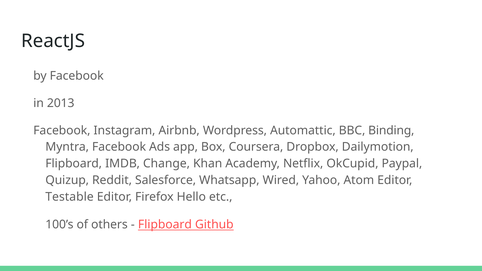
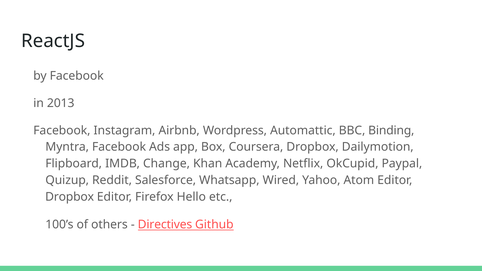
Testable at (70, 197): Testable -> Dropbox
Flipboard at (165, 225): Flipboard -> Directives
